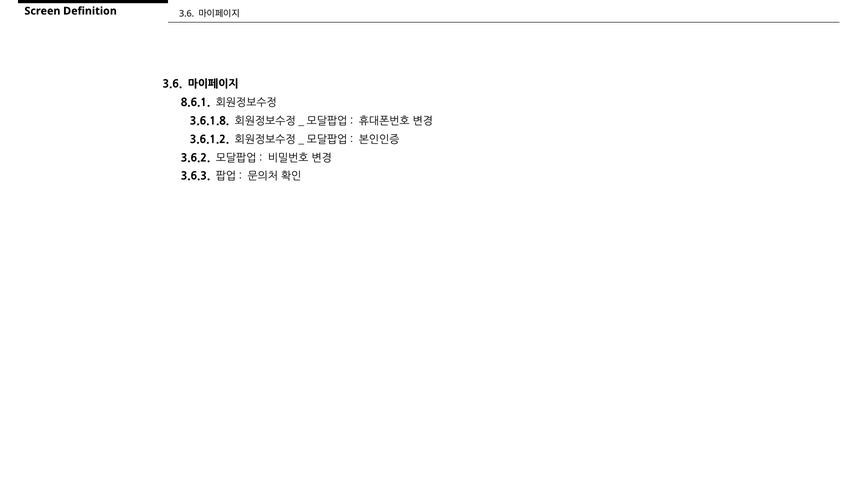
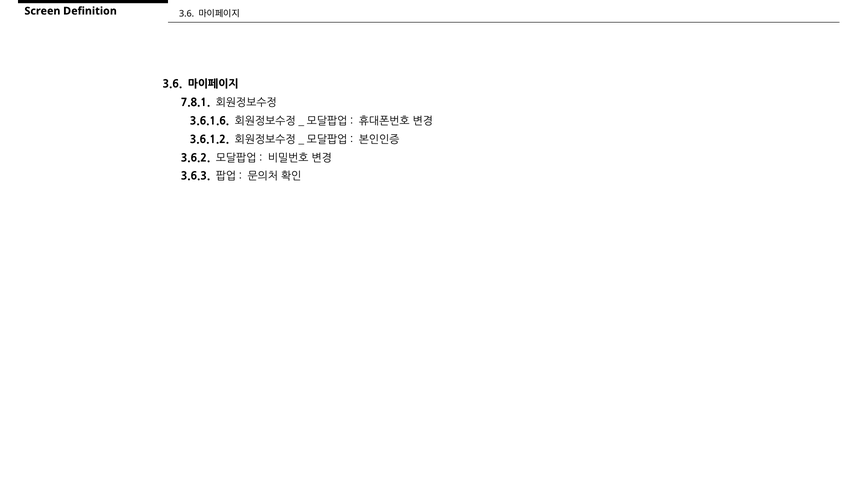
8.6.1: 8.6.1 -> 7.8.1
3.6.1.8: 3.6.1.8 -> 3.6.1.6
